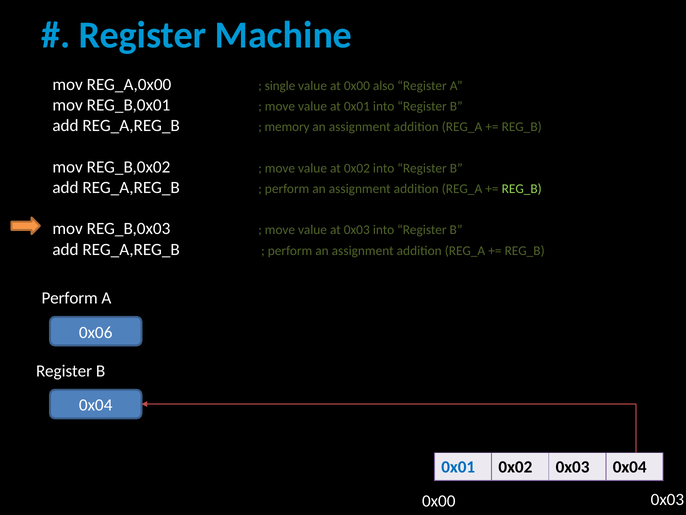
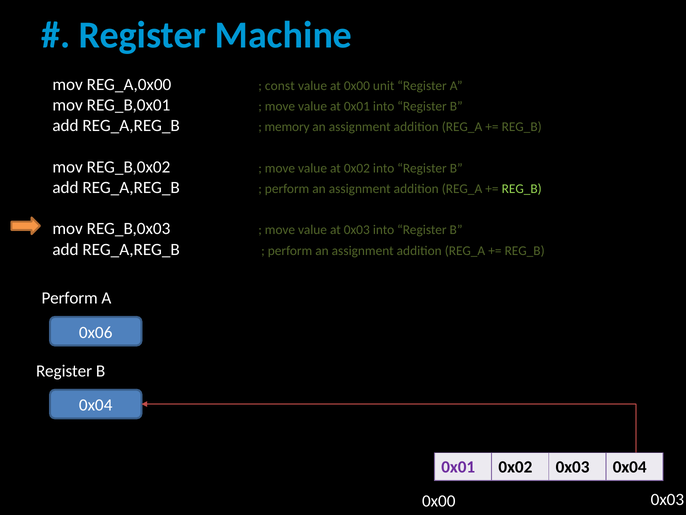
single: single -> const
also: also -> unit
0x01 at (458, 466) colour: blue -> purple
